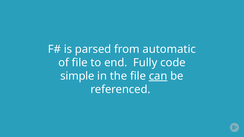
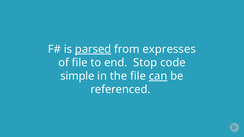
parsed underline: none -> present
automatic: automatic -> expresses
Fully: Fully -> Stop
